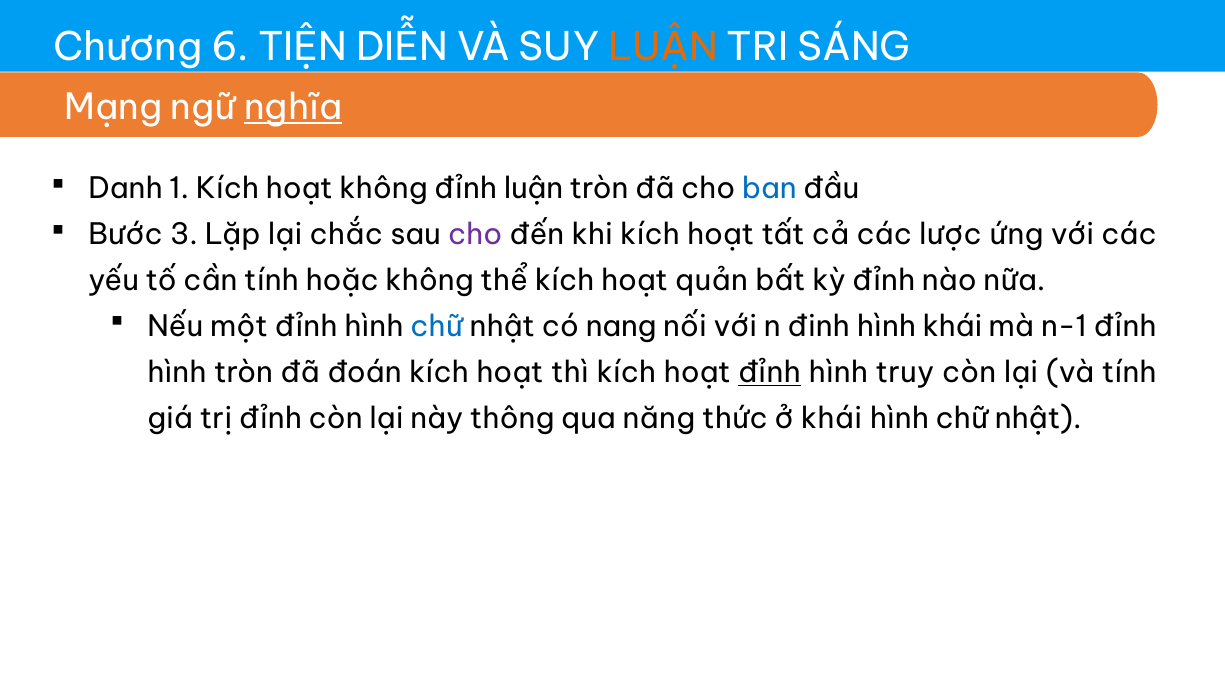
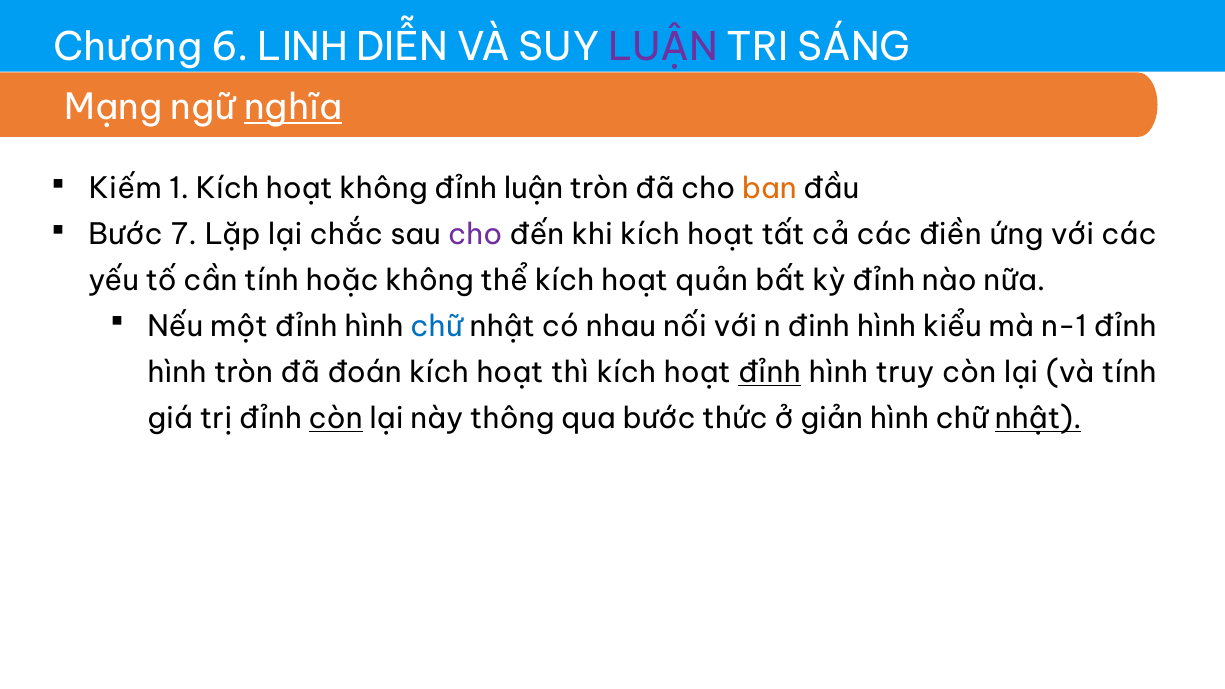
TIỆN: TIỆN -> LINH
LUẬN at (663, 48) colour: orange -> purple
Danh: Danh -> Kiếm
ban colour: blue -> orange
3: 3 -> 7
lược: lược -> điền
nang: nang -> nhau
hình khái: khái -> kiểu
còn at (336, 419) underline: none -> present
qua năng: năng -> bước
ở khái: khái -> giản
nhật at (1038, 419) underline: none -> present
